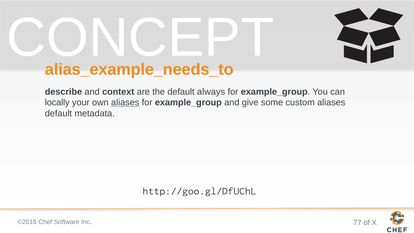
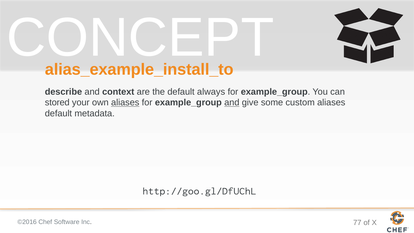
alias_example_needs_to: alias_example_needs_to -> alias_example_install_to
locally: locally -> stored
and at (232, 103) underline: none -> present
